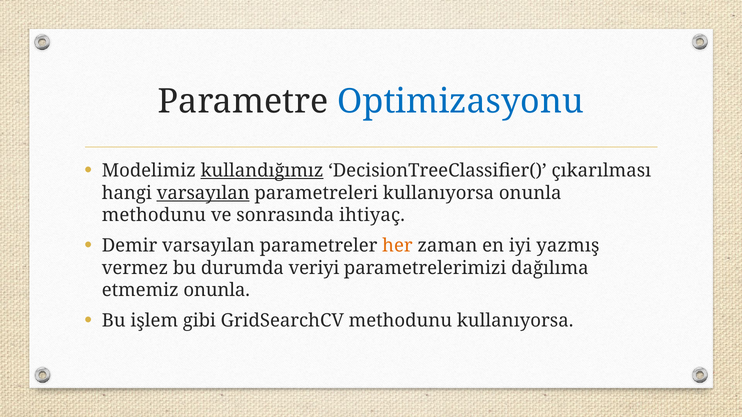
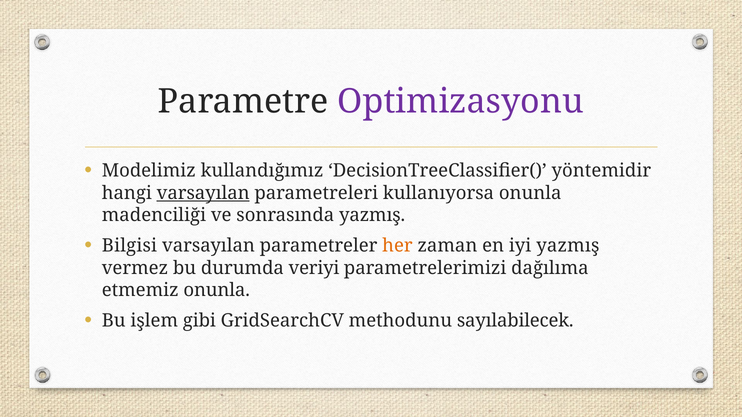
Optimizasyonu colour: blue -> purple
kullandığımız underline: present -> none
çıkarılması: çıkarılması -> yöntemidir
methodunu at (154, 215): methodunu -> madenciliği
sonrasında ihtiyaç: ihtiyaç -> yazmış
Demir: Demir -> Bilgisi
methodunu kullanıyorsa: kullanıyorsa -> sayılabilecek
